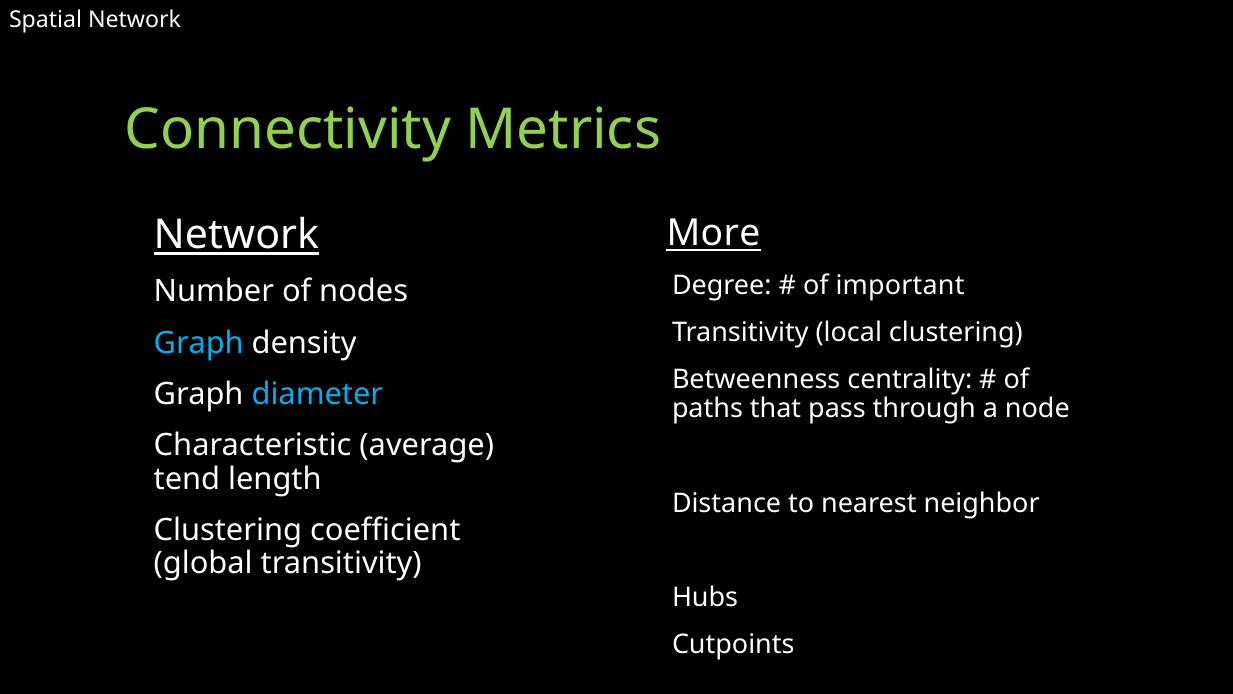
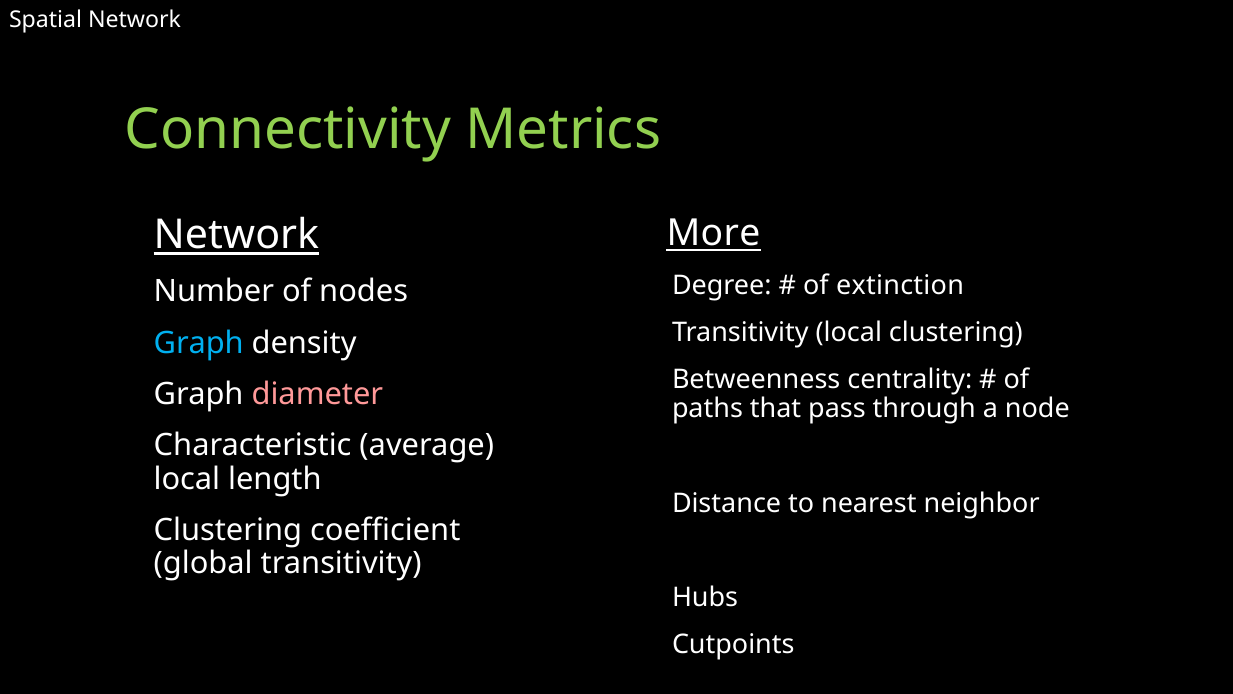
important: important -> extinction
diameter colour: light blue -> pink
tend at (187, 479): tend -> local
